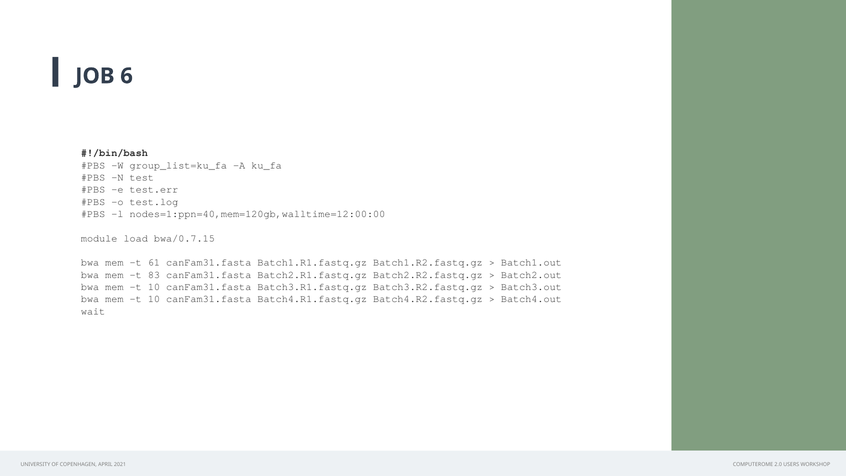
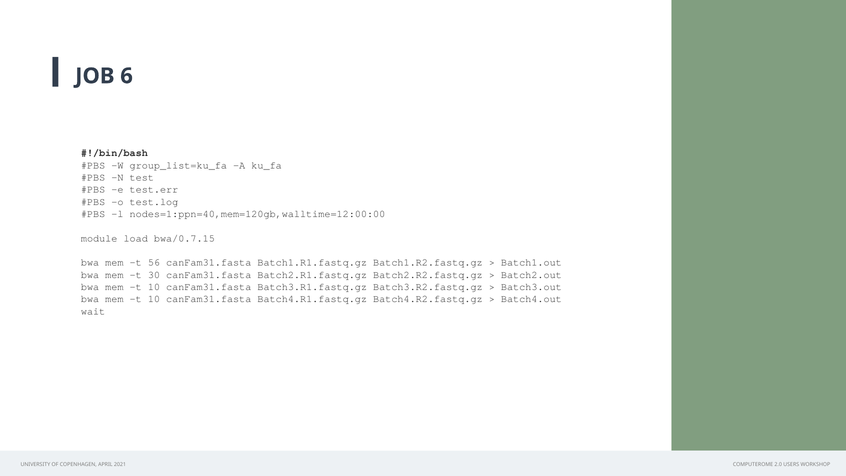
61: 61 -> 56
83: 83 -> 30
